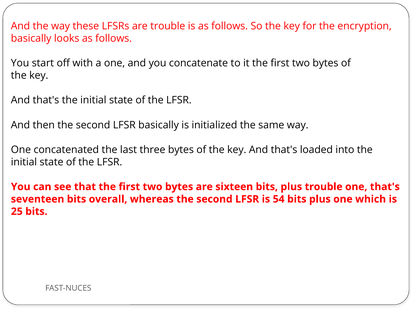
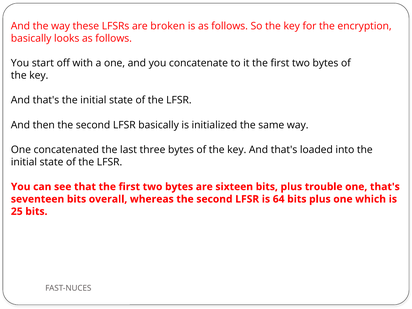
are trouble: trouble -> broken
54: 54 -> 64
